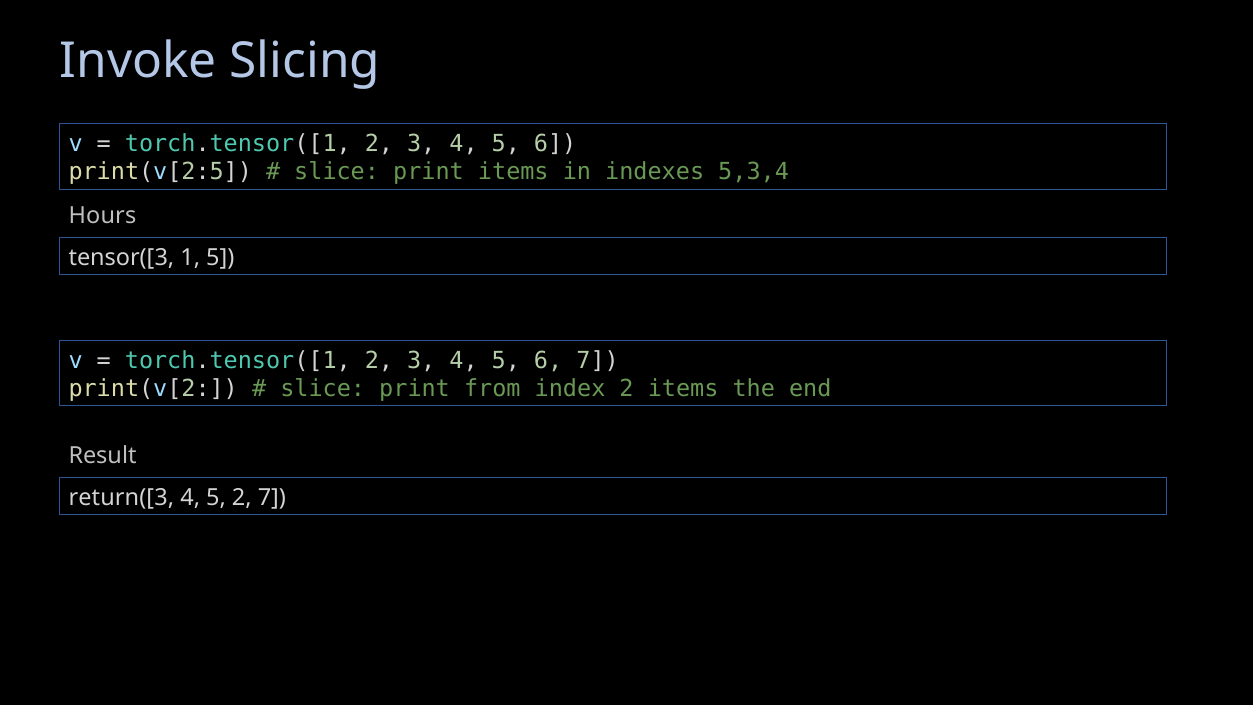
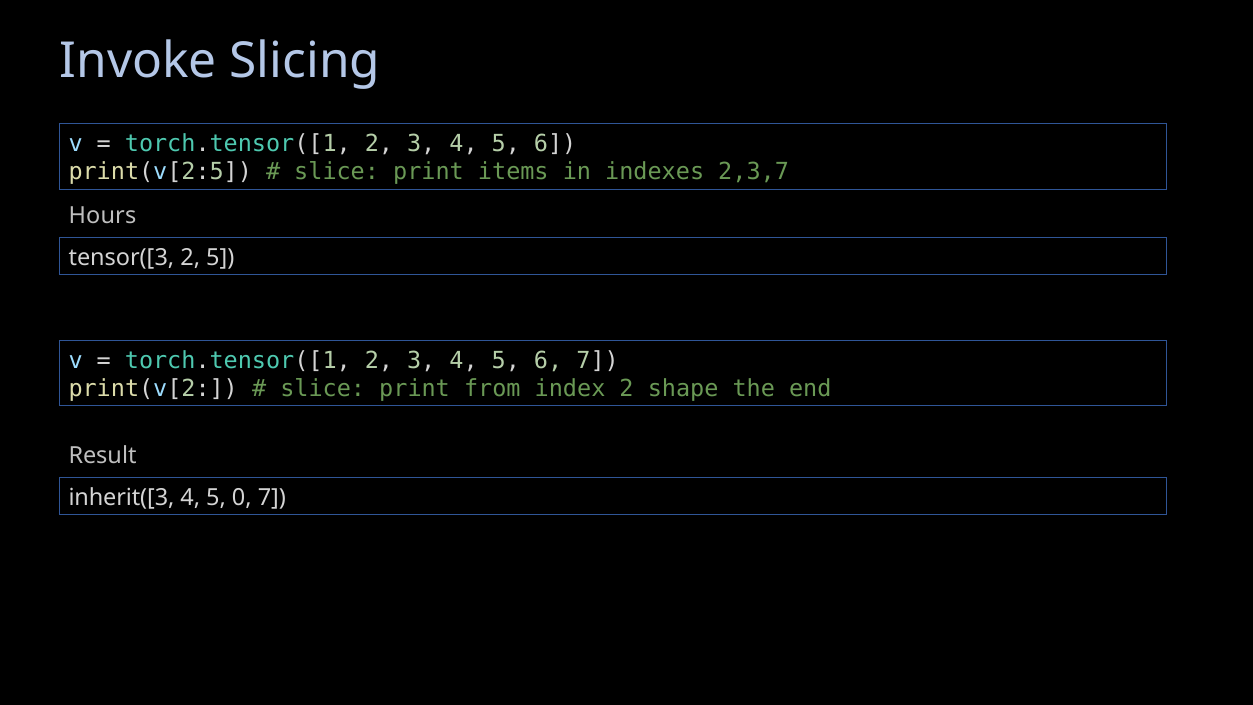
5,3,4: 5,3,4 -> 2,3,7
tensor([3 1: 1 -> 2
2 items: items -> shape
return([3: return([3 -> inherit([3
5 2: 2 -> 0
